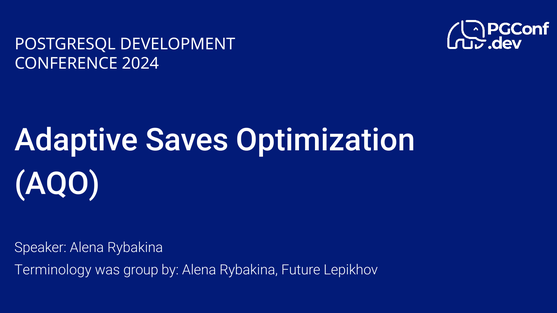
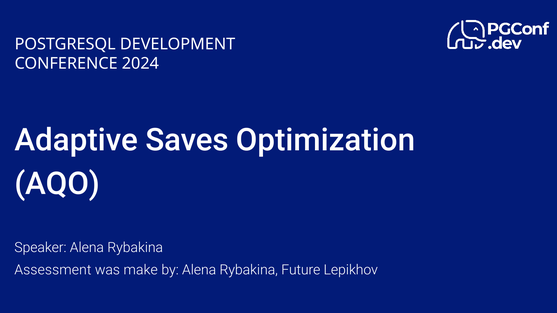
Terminology: Terminology -> Assessment
group: group -> make
